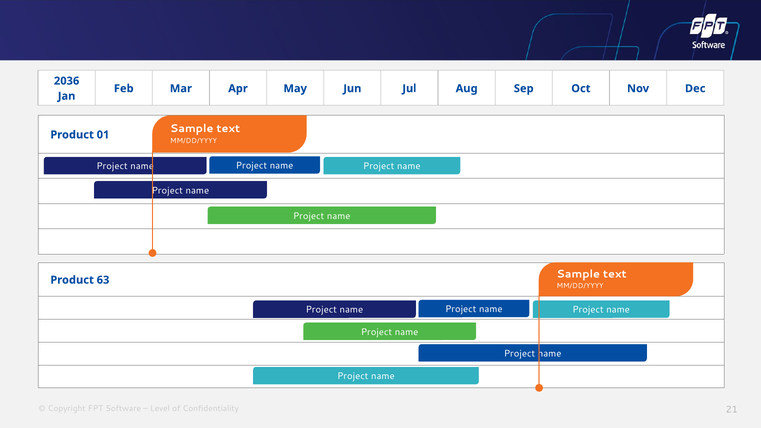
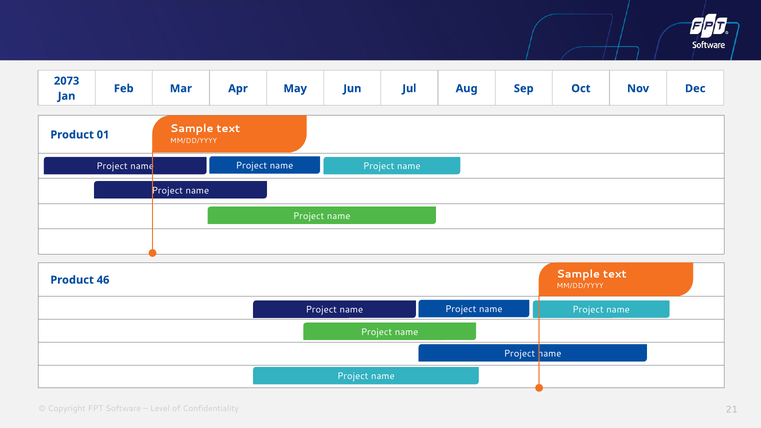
2036: 2036 -> 2073
63: 63 -> 46
